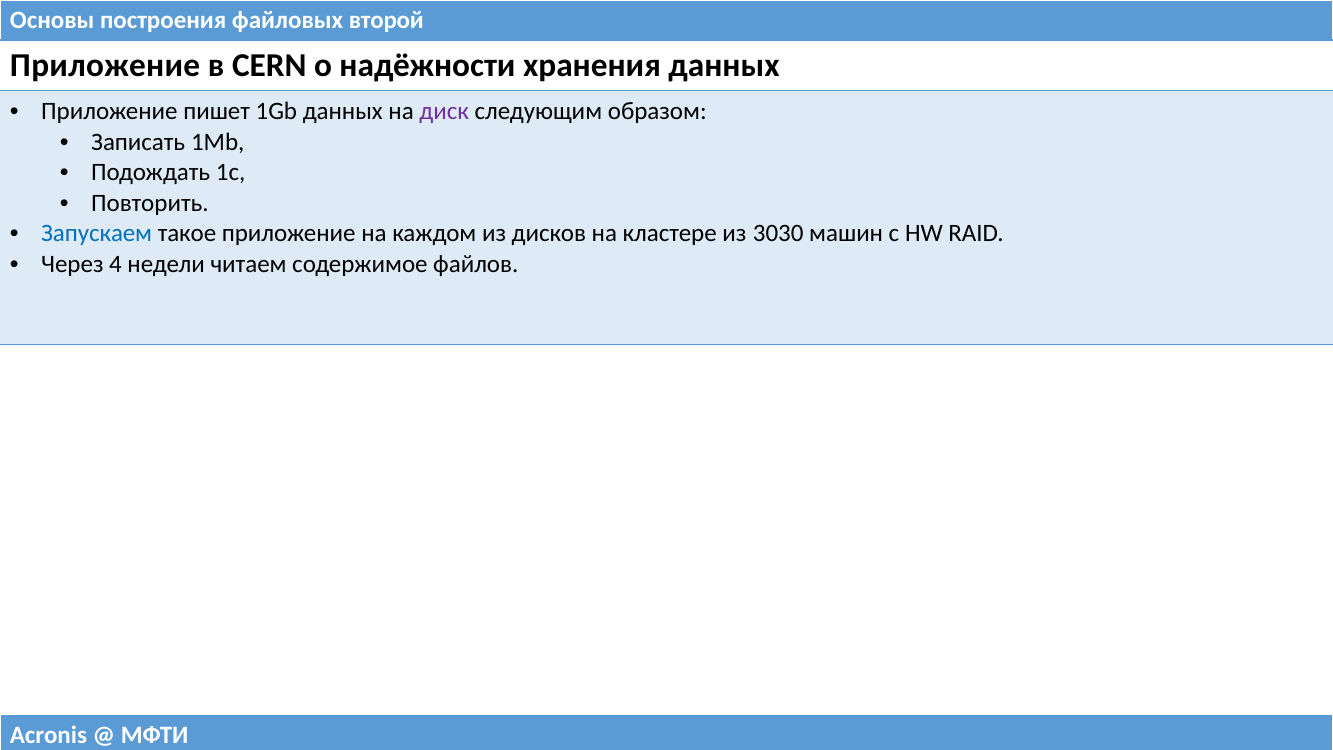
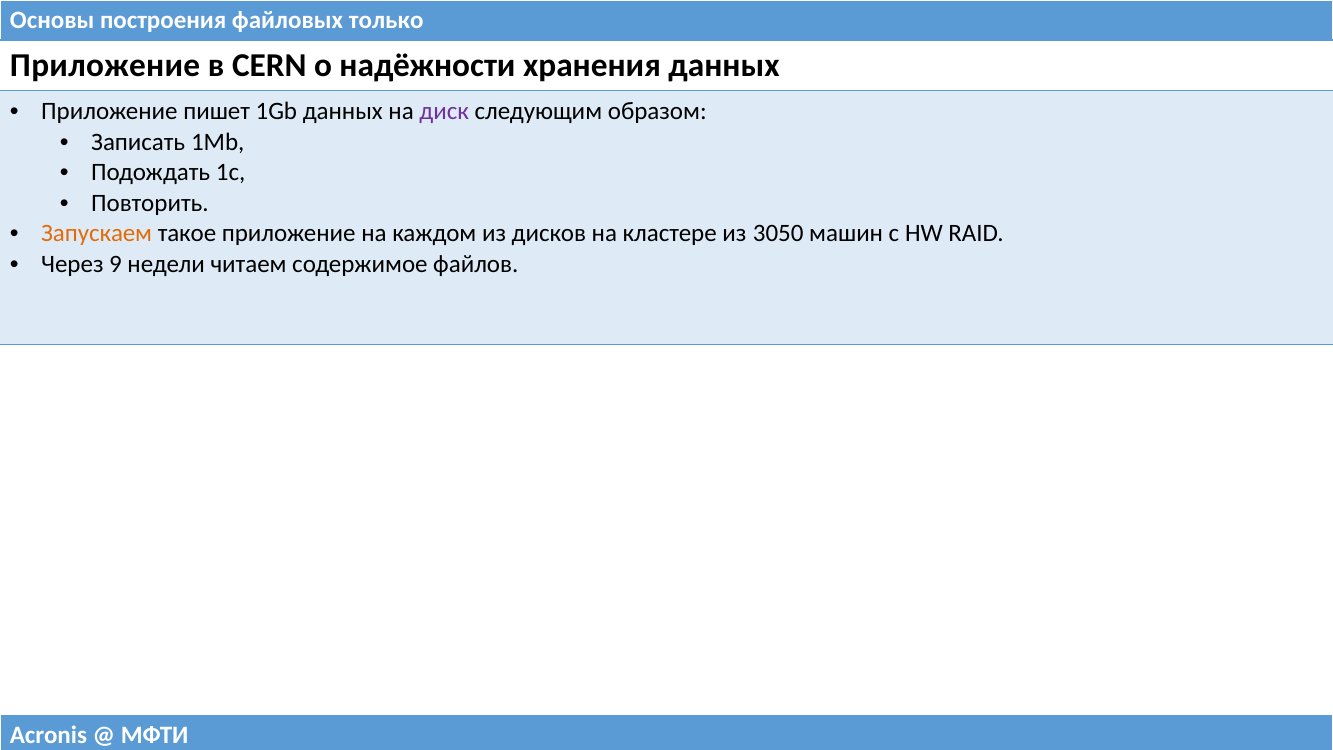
второй: второй -> только
Запускаем colour: blue -> orange
3030: 3030 -> 3050
4: 4 -> 9
